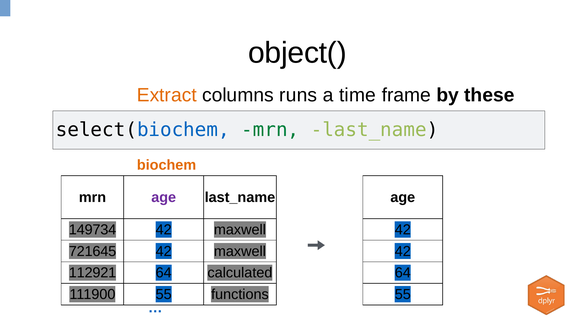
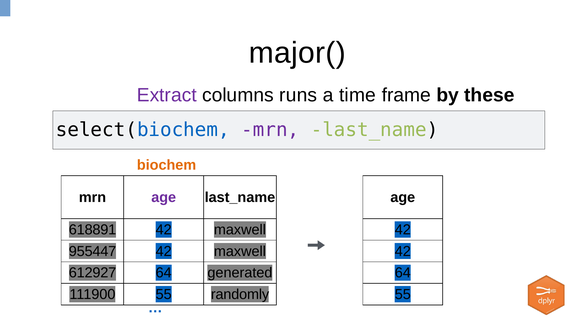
object(: object( -> major(
Extract colour: orange -> purple
mrn at (270, 129) colour: green -> purple
149734: 149734 -> 618891
721645: 721645 -> 955447
112921: 112921 -> 612927
calculated: calculated -> generated
functions: functions -> randomly
